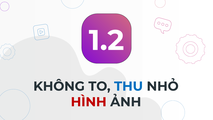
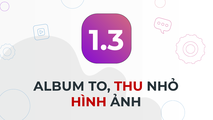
1.2: 1.2 -> 1.3
KHÔNG: KHÔNG -> ALBUM
THU colour: blue -> red
